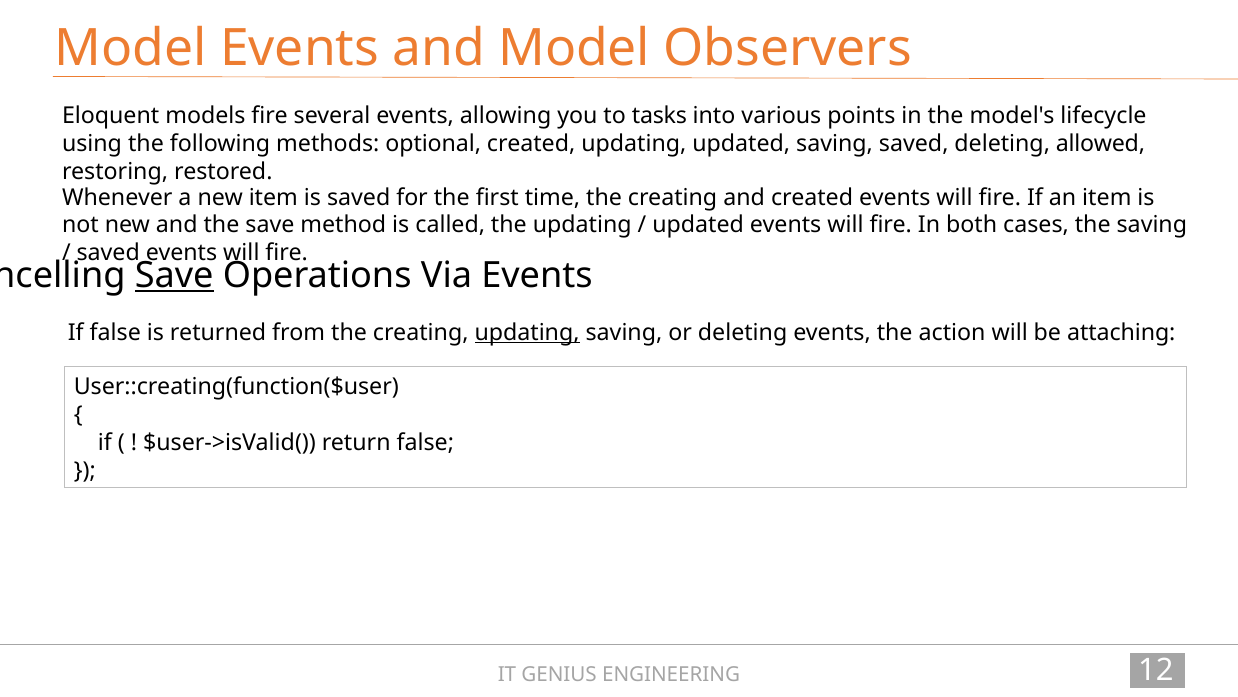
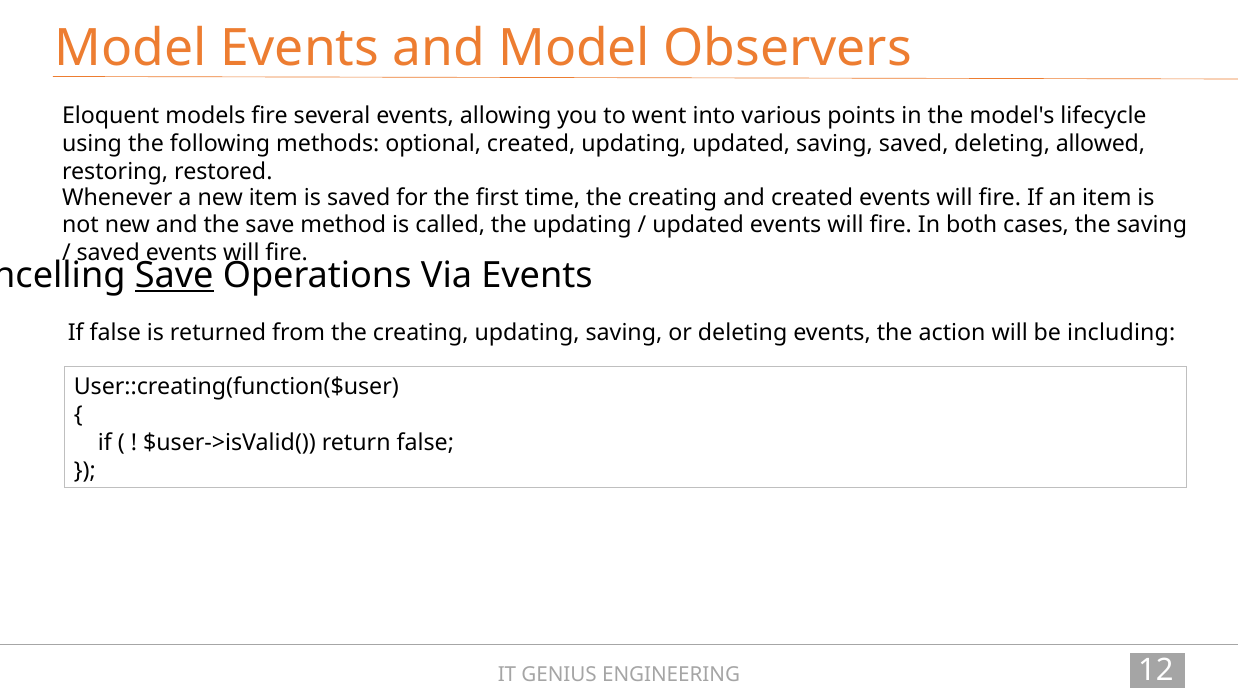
tasks: tasks -> went
updating at (527, 332) underline: present -> none
attaching: attaching -> including
